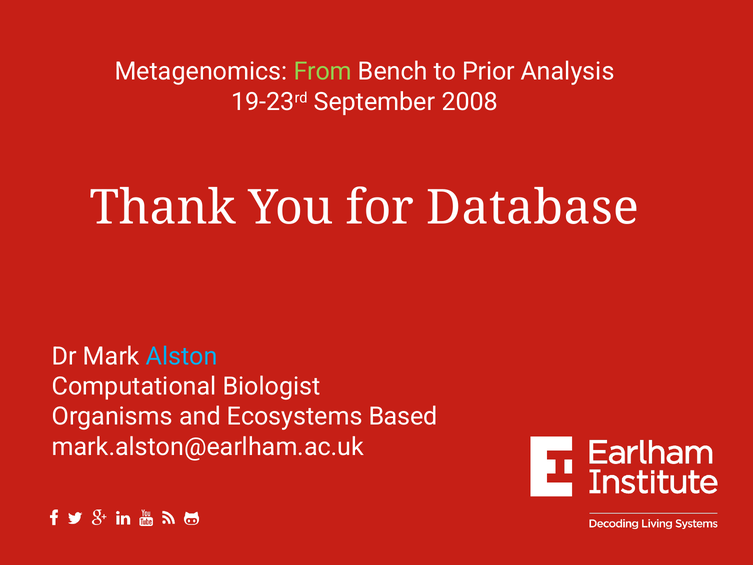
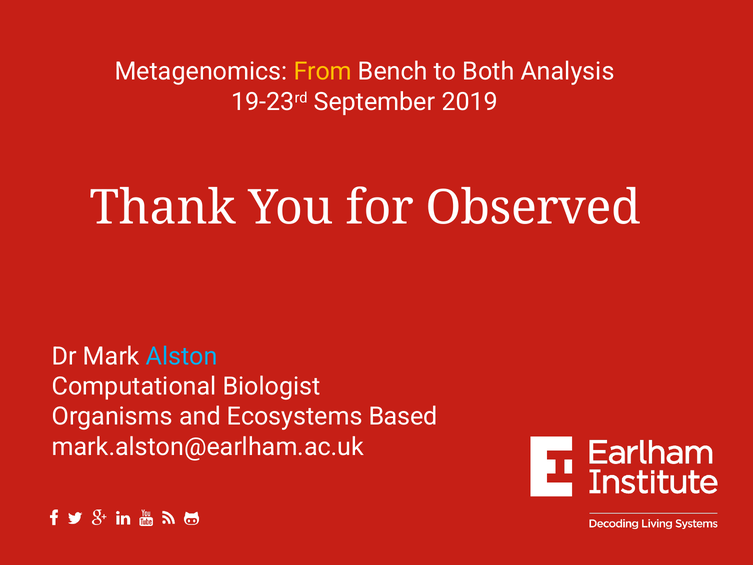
From colour: light green -> yellow
Prior: Prior -> Both
2008: 2008 -> 2019
Database: Database -> Observed
